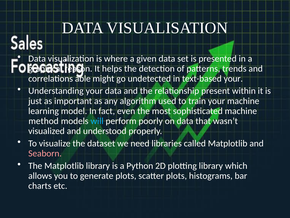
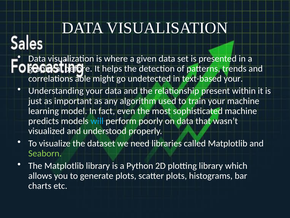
reason: reason -> before
method: method -> predicts
Seaborn colour: pink -> light green
